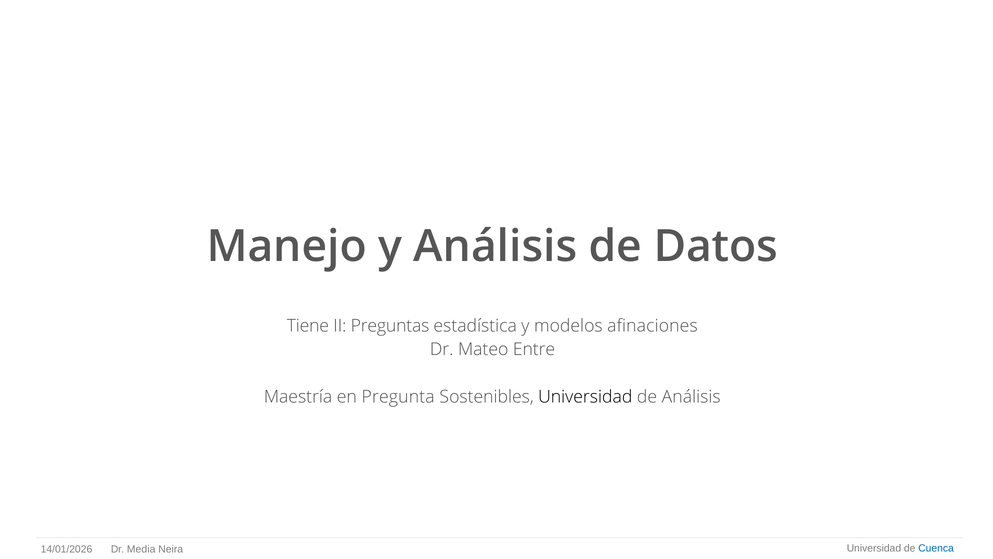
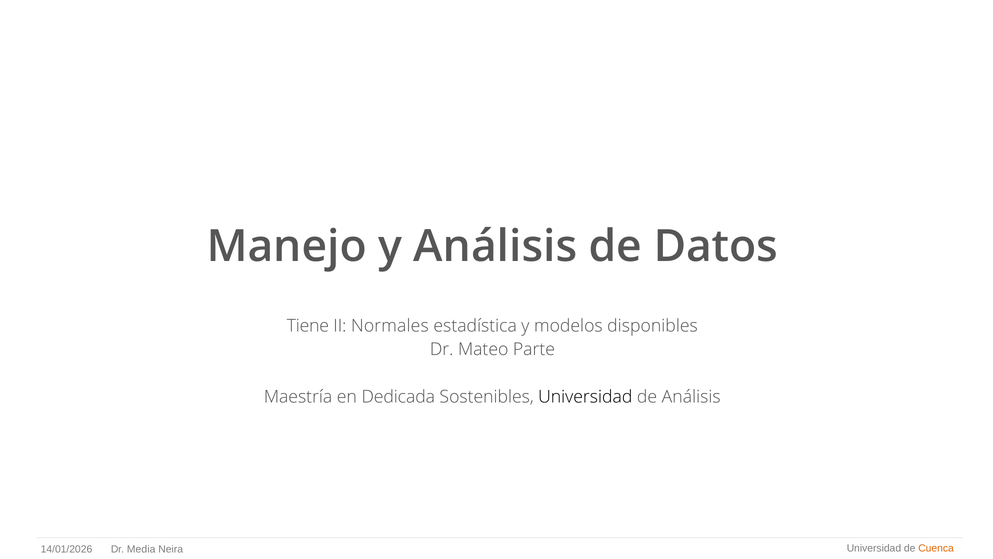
Preguntas: Preguntas -> Normales
afinaciones: afinaciones -> disponibles
Entre: Entre -> Parte
Pregunta: Pregunta -> Dedicada
Cuenca colour: blue -> orange
